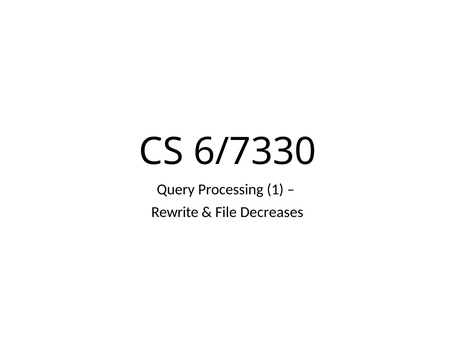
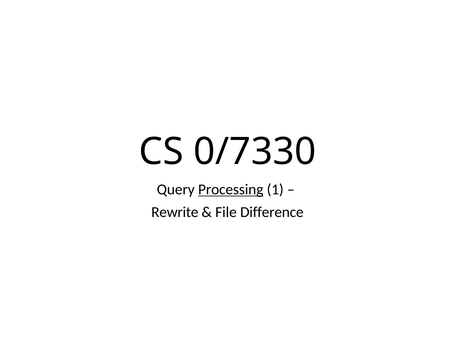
6/7330: 6/7330 -> 0/7330
Processing underline: none -> present
Decreases: Decreases -> Difference
